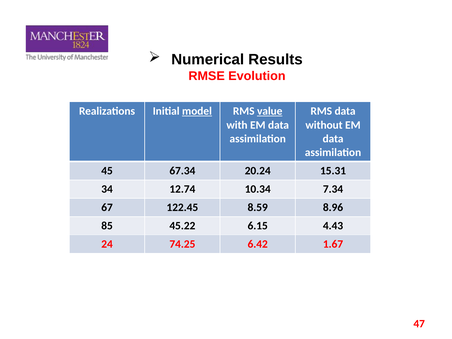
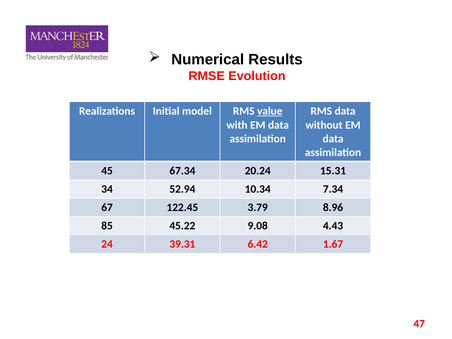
model underline: present -> none
12.74: 12.74 -> 52.94
8.59: 8.59 -> 3.79
6.15: 6.15 -> 9.08
74.25: 74.25 -> 39.31
